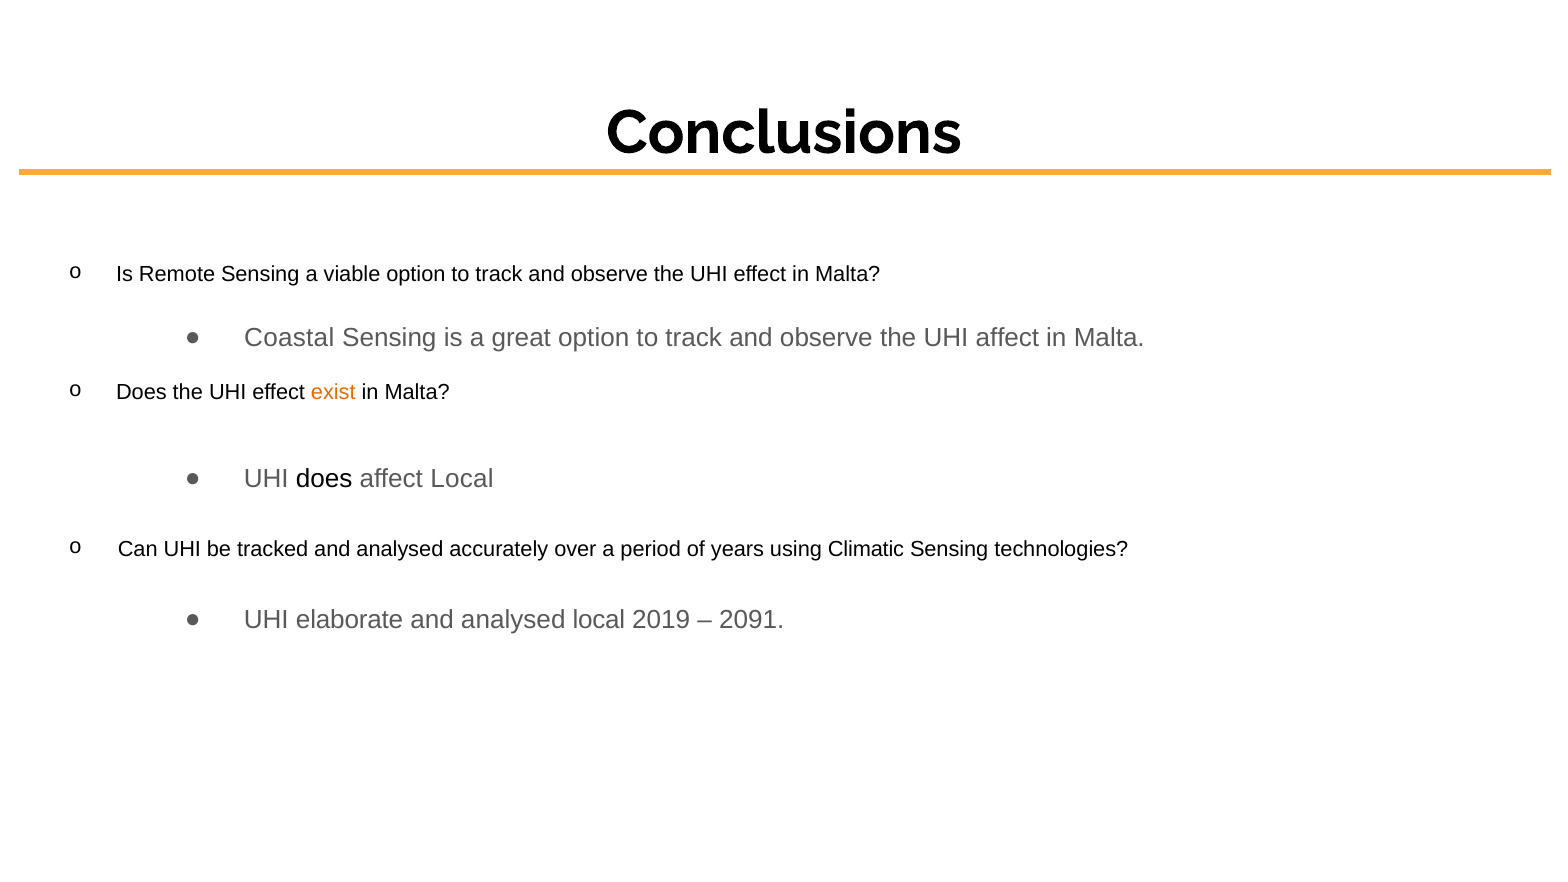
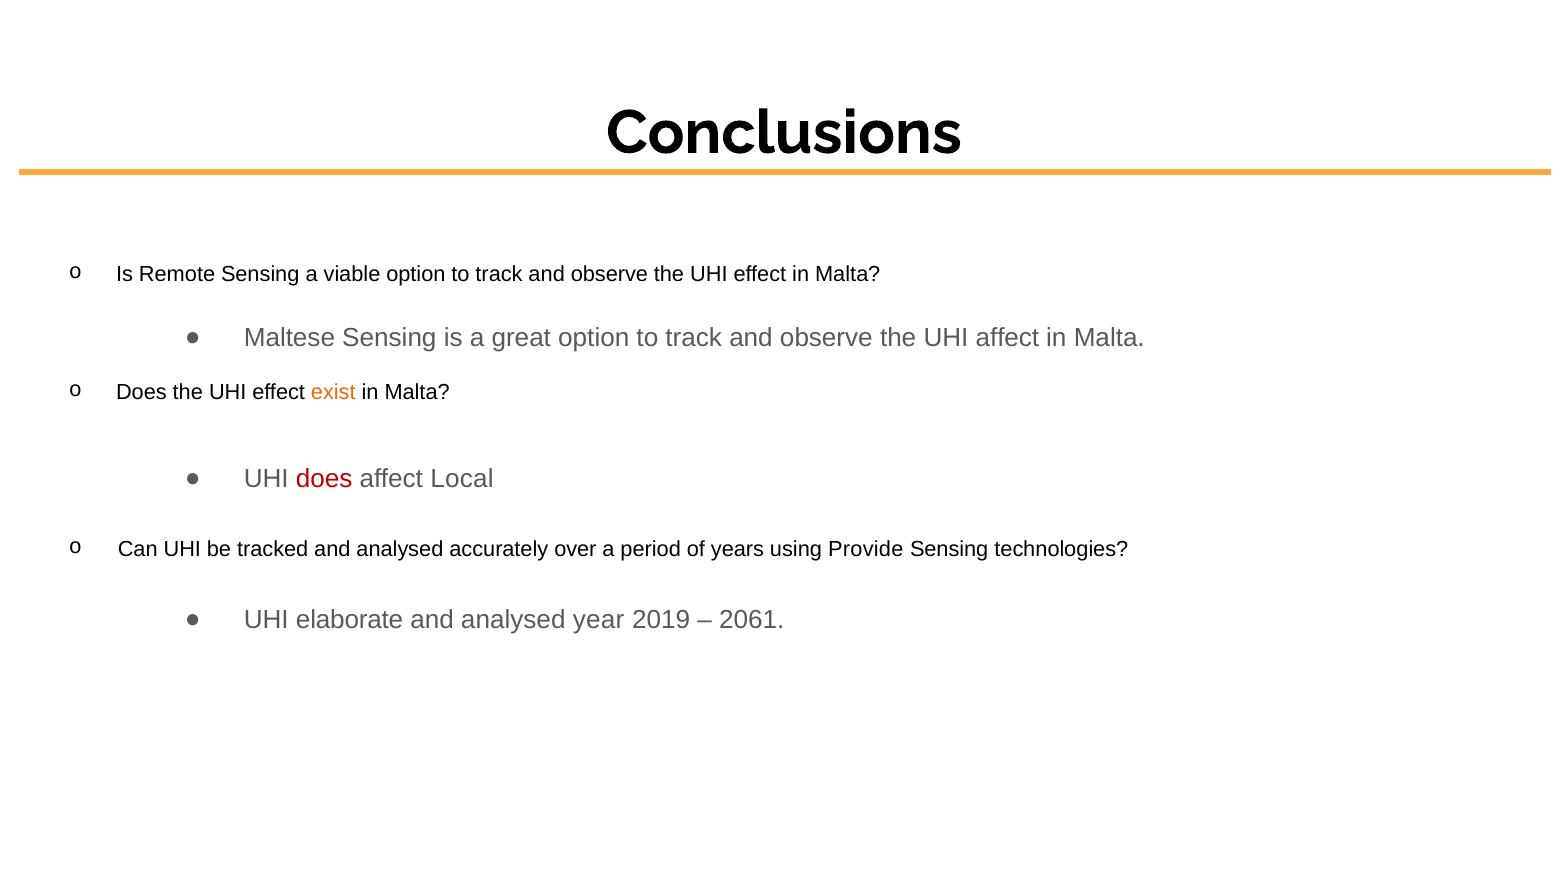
Coastal: Coastal -> Maltese
does at (324, 479) colour: black -> red
Climatic: Climatic -> Provide
analysed local: local -> year
2091: 2091 -> 2061
